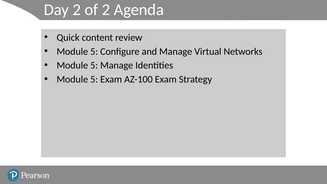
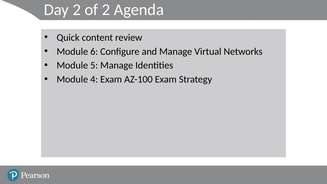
5 at (94, 51): 5 -> 6
5 at (94, 79): 5 -> 4
